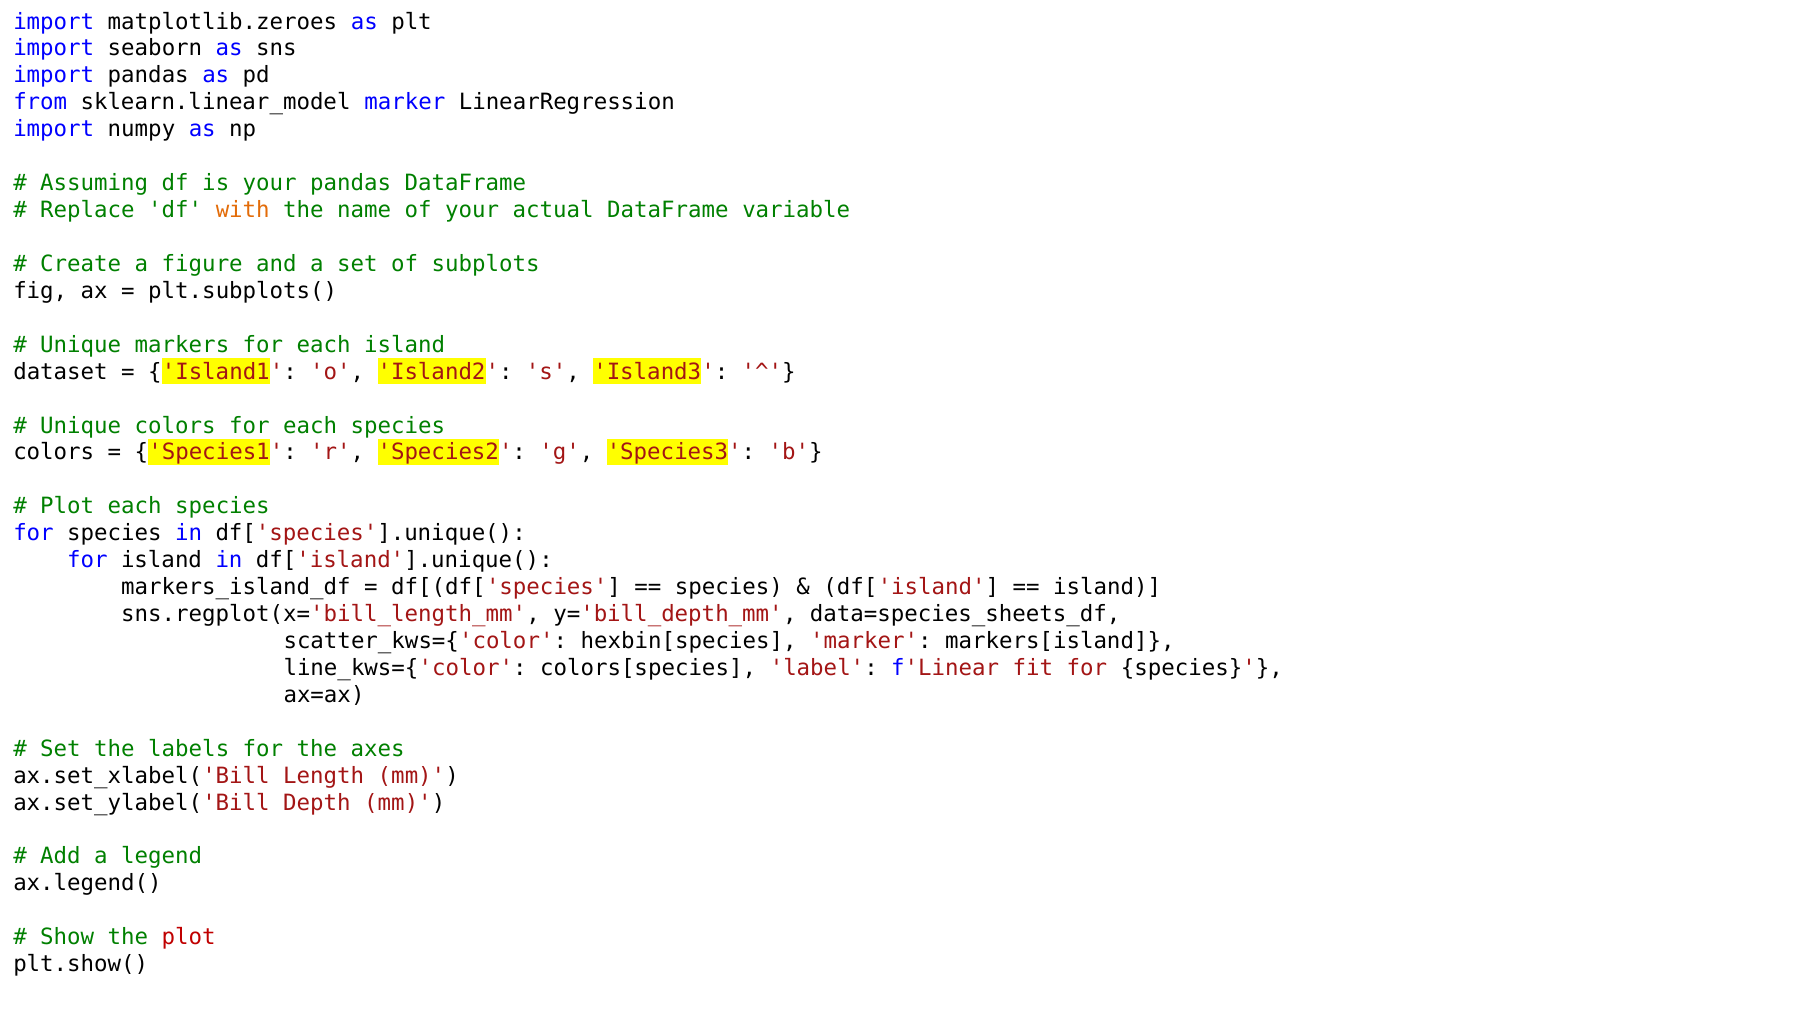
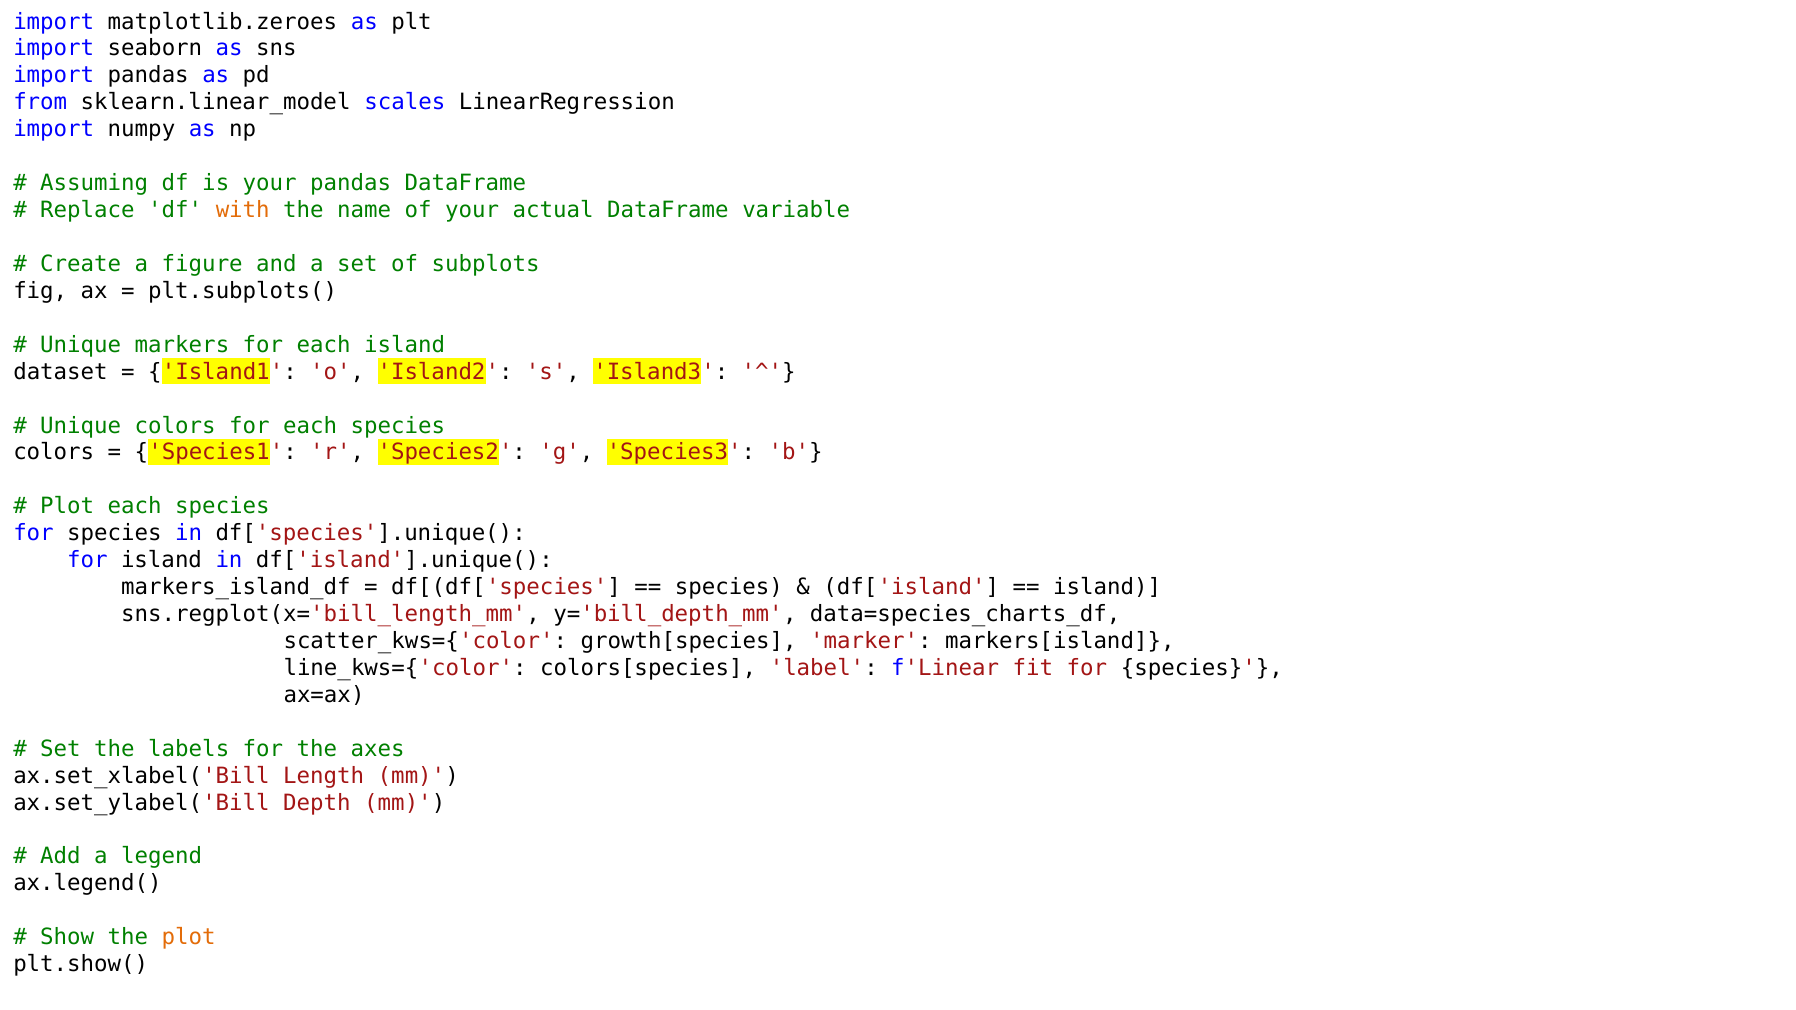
sklearn.linear_model marker: marker -> scales
data=species_sheets_df: data=species_sheets_df -> data=species_charts_df
hexbin[species: hexbin[species -> growth[species
plot at (189, 938) colour: red -> orange
